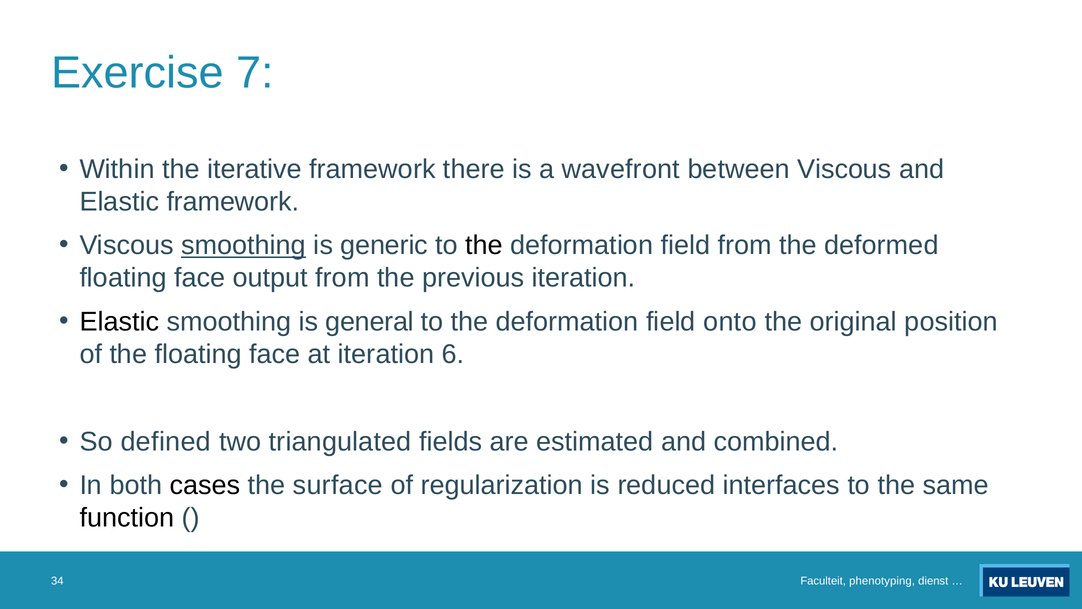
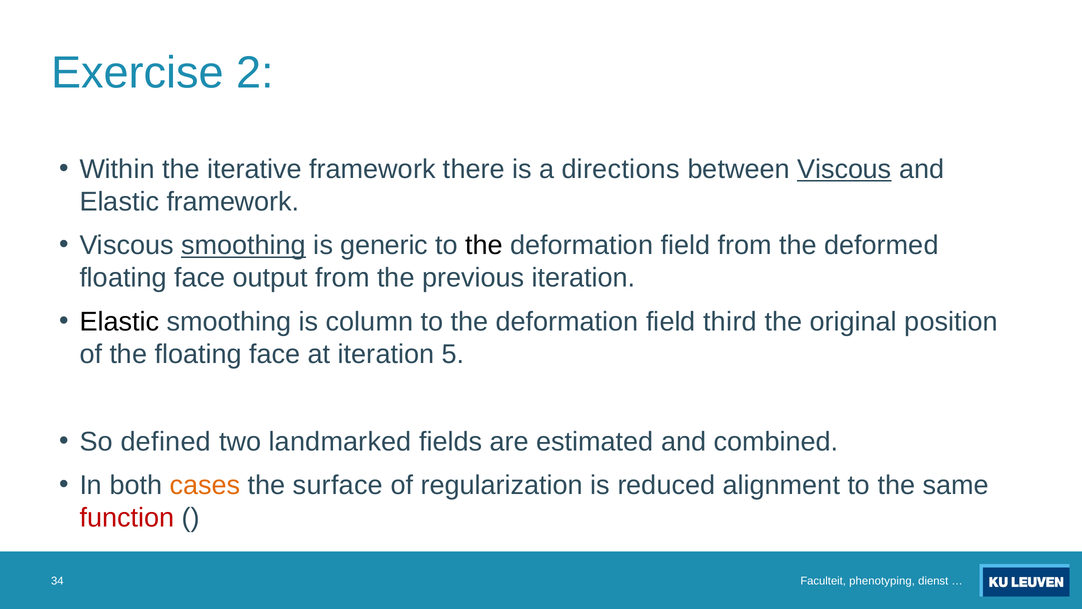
7: 7 -> 2
wavefront: wavefront -> directions
Viscous at (844, 169) underline: none -> present
general: general -> column
onto: onto -> third
6: 6 -> 5
triangulated: triangulated -> landmarked
cases colour: black -> orange
interfaces: interfaces -> alignment
function colour: black -> red
